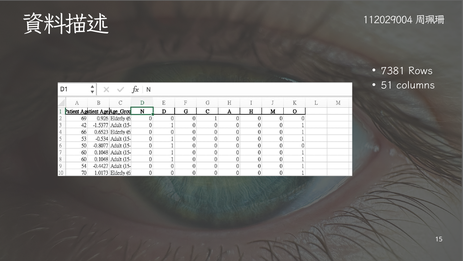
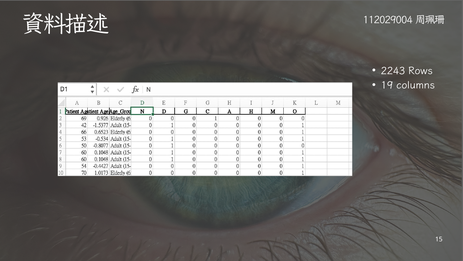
7381: 7381 -> 2243
51: 51 -> 19
